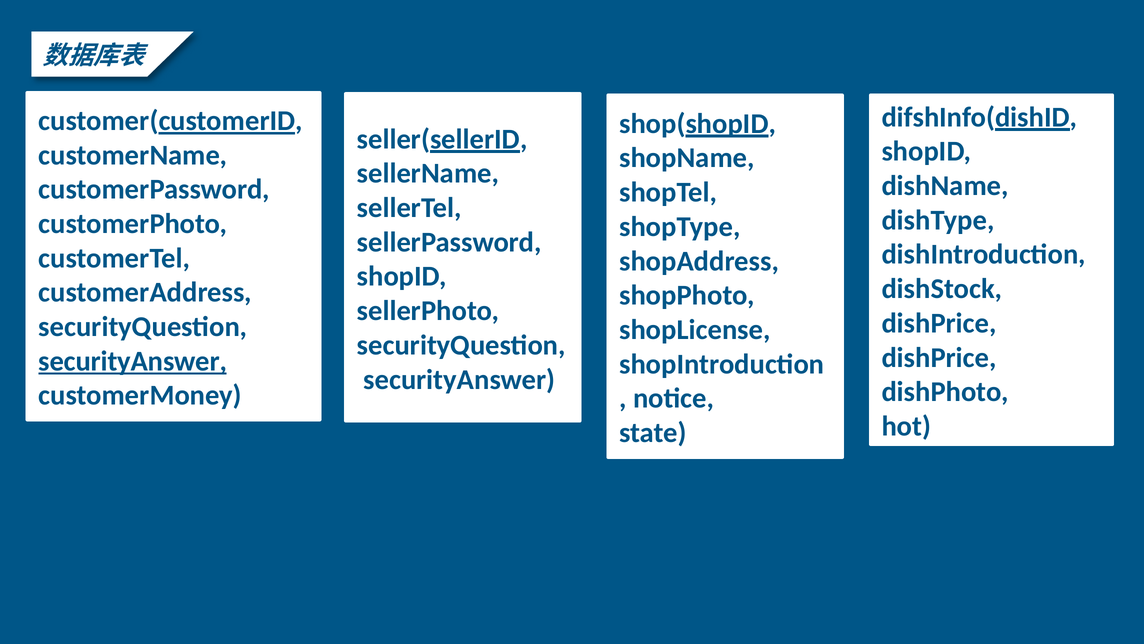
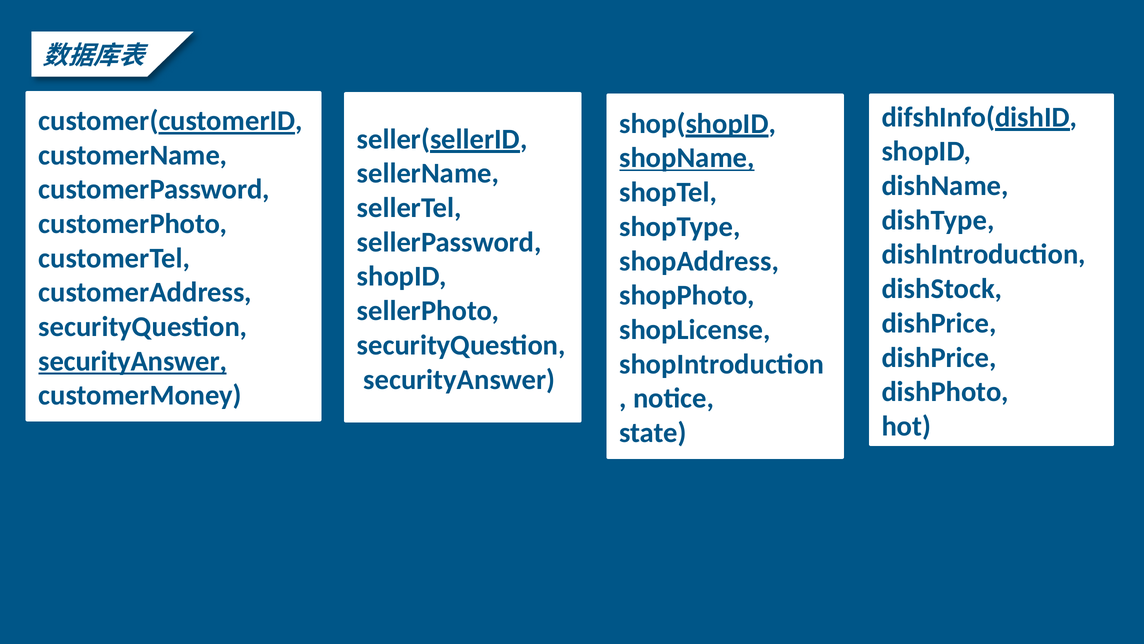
shopName underline: none -> present
